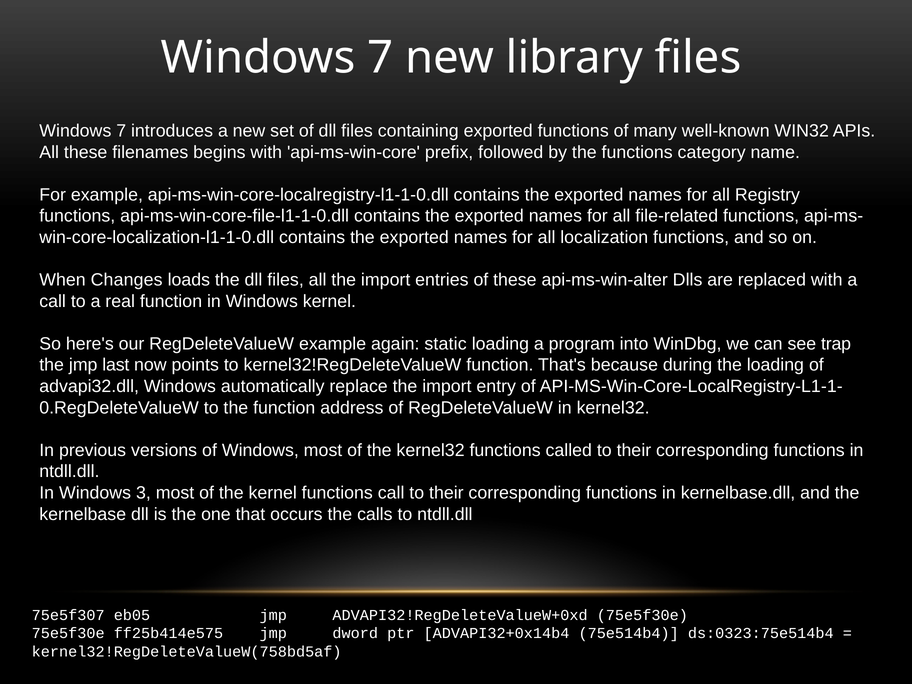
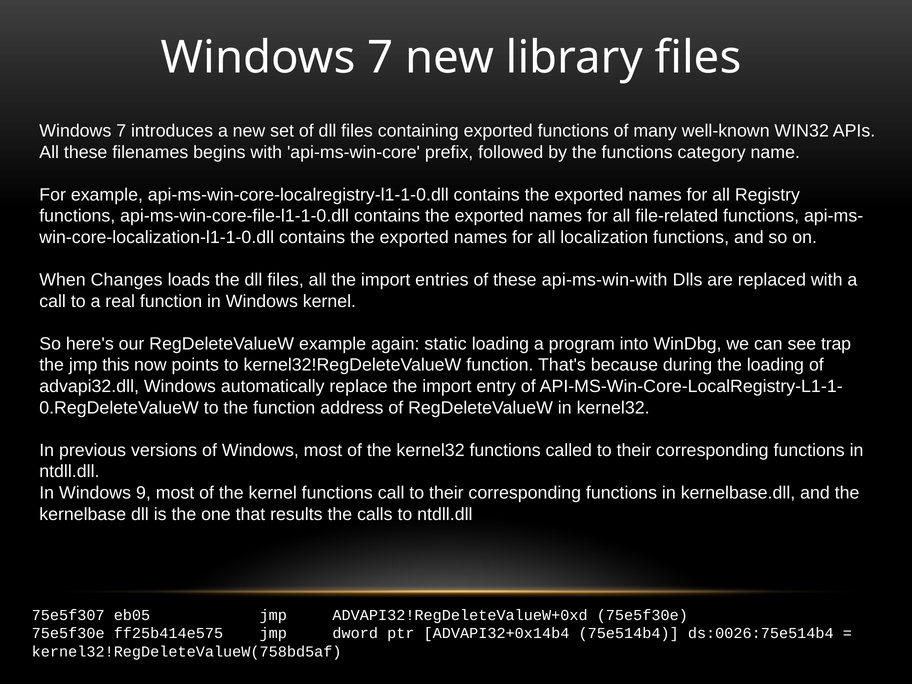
api-ms-win-alter: api-ms-win-alter -> api-ms-win-with
last: last -> this
3: 3 -> 9
occurs: occurs -> results
ds:0323:75e514b4: ds:0323:75e514b4 -> ds:0026:75e514b4
